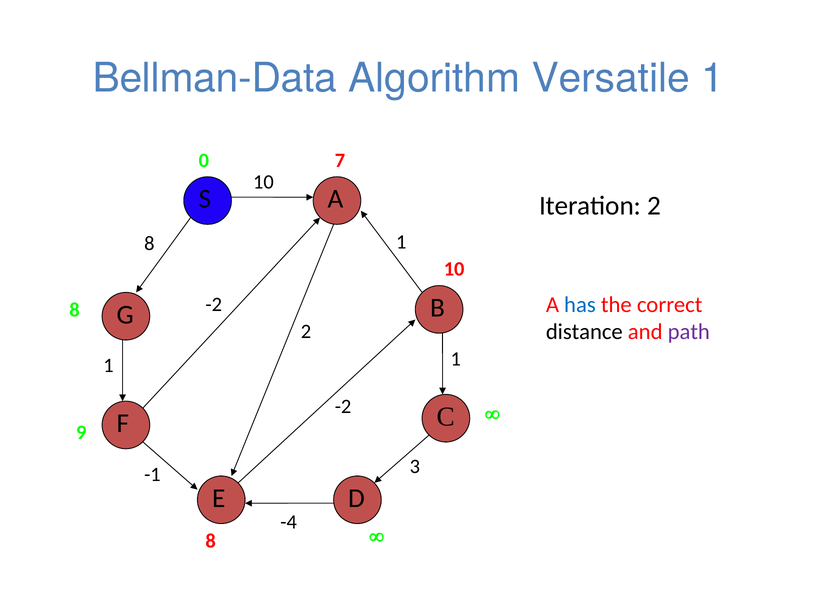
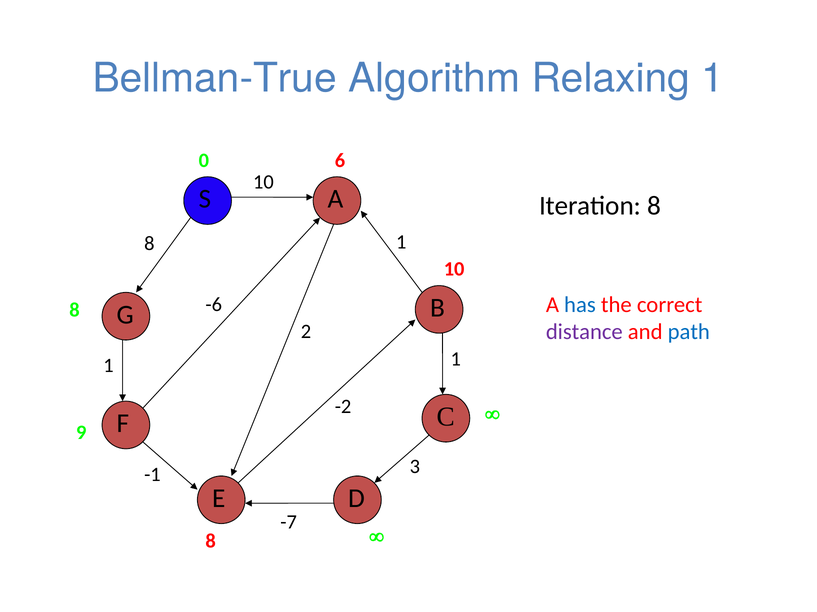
Bellman-Data: Bellman-Data -> Bellman-True
Versatile: Versatile -> Relaxing
7: 7 -> 6
Iteration 2: 2 -> 8
-2 at (214, 305): -2 -> -6
distance colour: black -> purple
path colour: purple -> blue
-4: -4 -> -7
